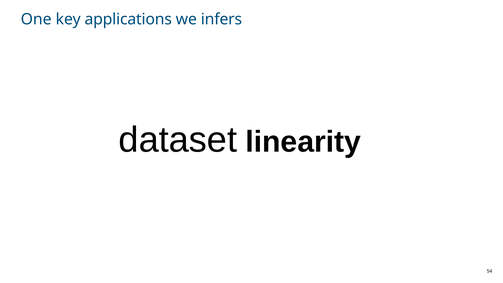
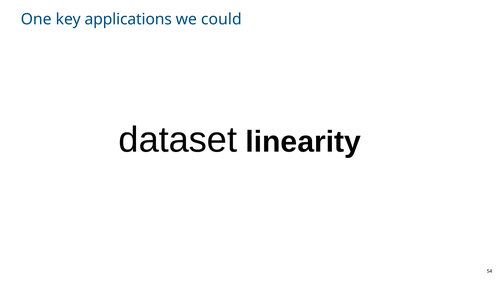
infers: infers -> could
